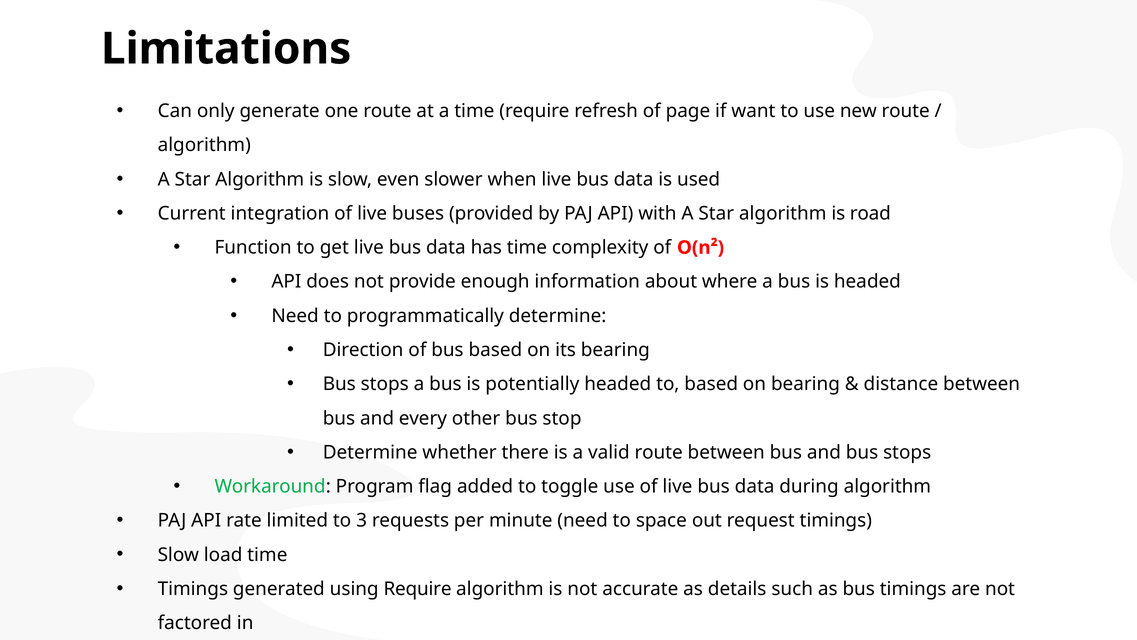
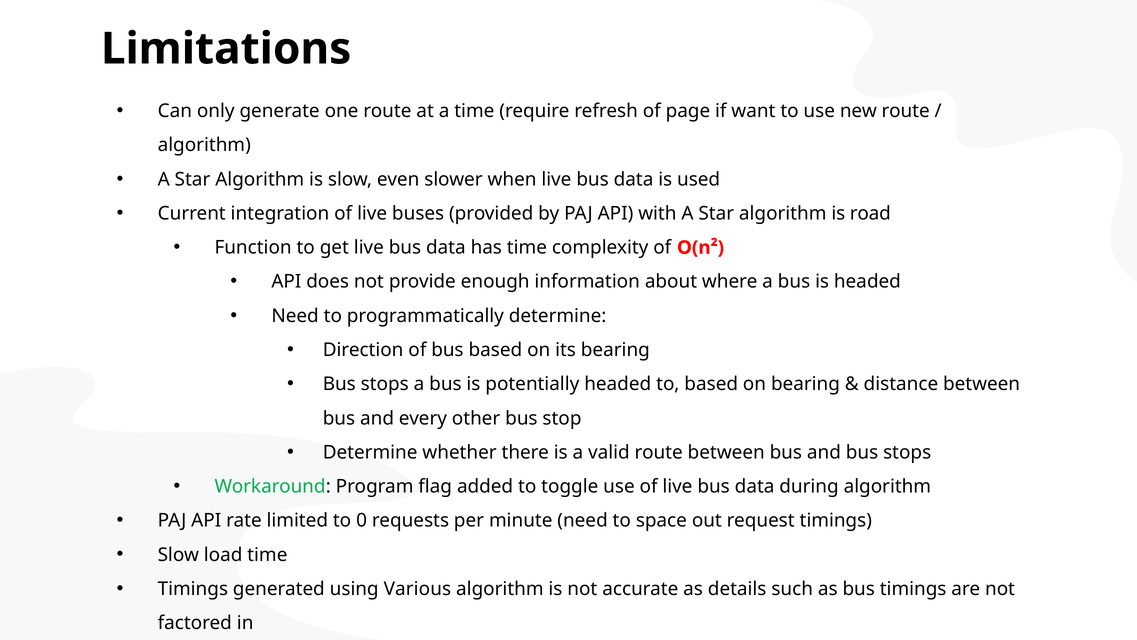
3: 3 -> 0
using Require: Require -> Various
